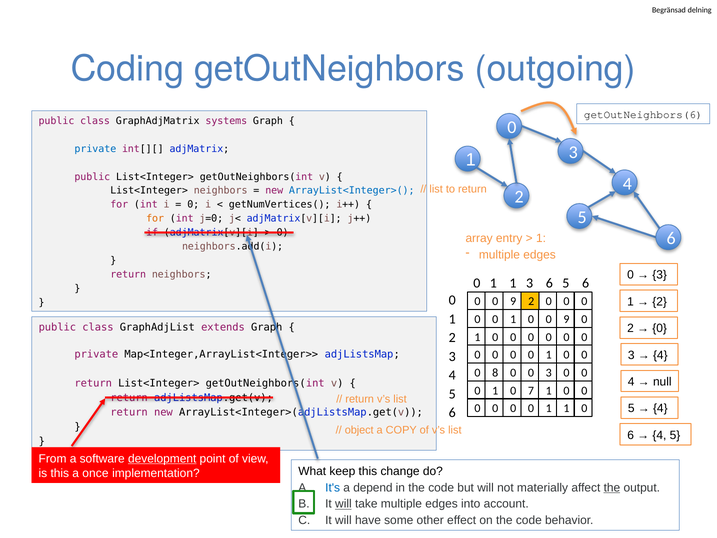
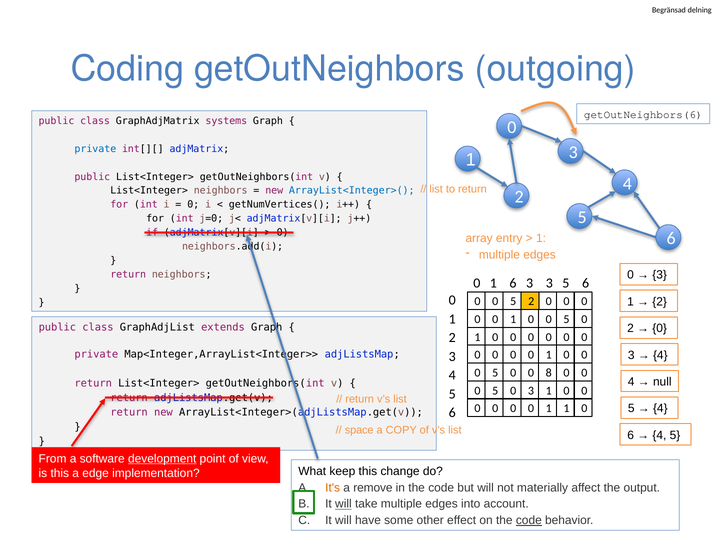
for at (155, 218) colour: orange -> black
1 at (513, 283): 1 -> 6
6 at (549, 283): 6 -> 3
9 at (513, 301): 9 -> 5
1 0 0 9: 9 -> 5
8 at (495, 373): 8 -> 5
0 0 3: 3 -> 8
1 at (495, 390): 1 -> 5
7 at (531, 390): 7 -> 3
object: object -> space
once: once -> edge
It's colour: blue -> orange
depend: depend -> remove
the at (612, 487) underline: present -> none
code at (529, 520) underline: none -> present
